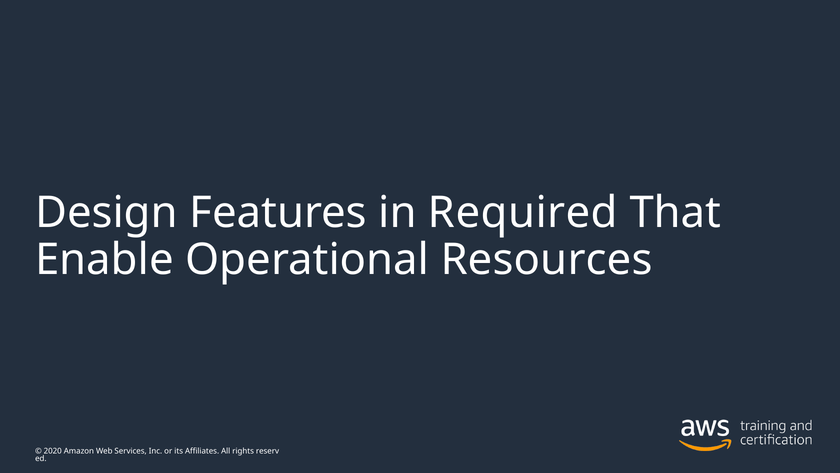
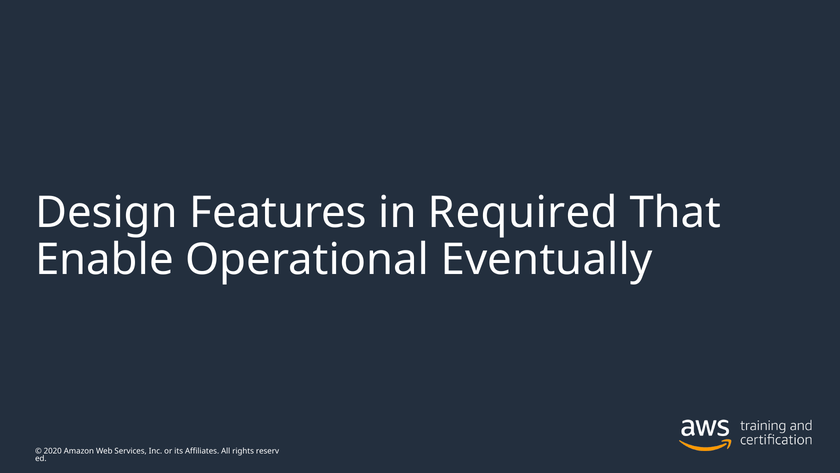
Resources: Resources -> Eventually
